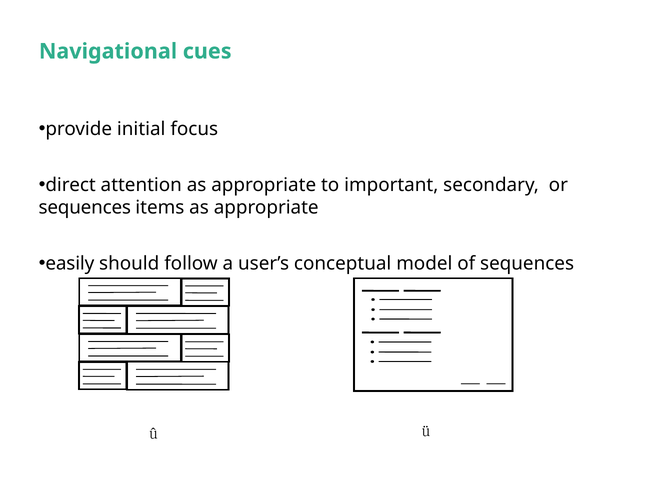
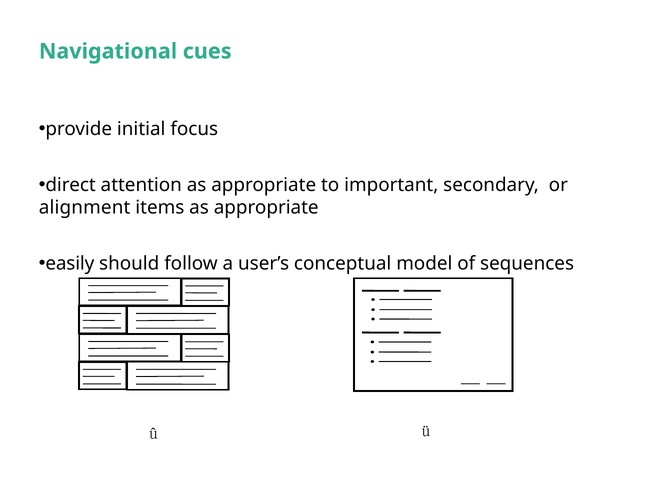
sequences at (85, 208): sequences -> alignment
